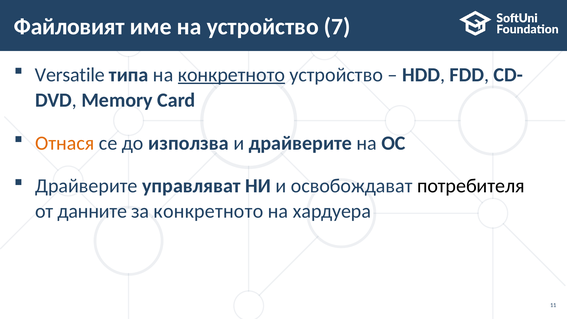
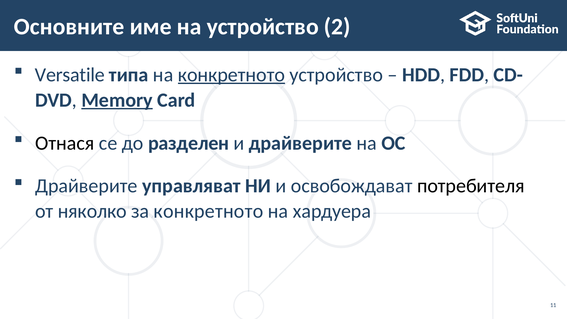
Файловият: Файловият -> Основните
7: 7 -> 2
Memory underline: none -> present
Отнася colour: orange -> black
използва: използва -> разделен
данните: данните -> няколко
